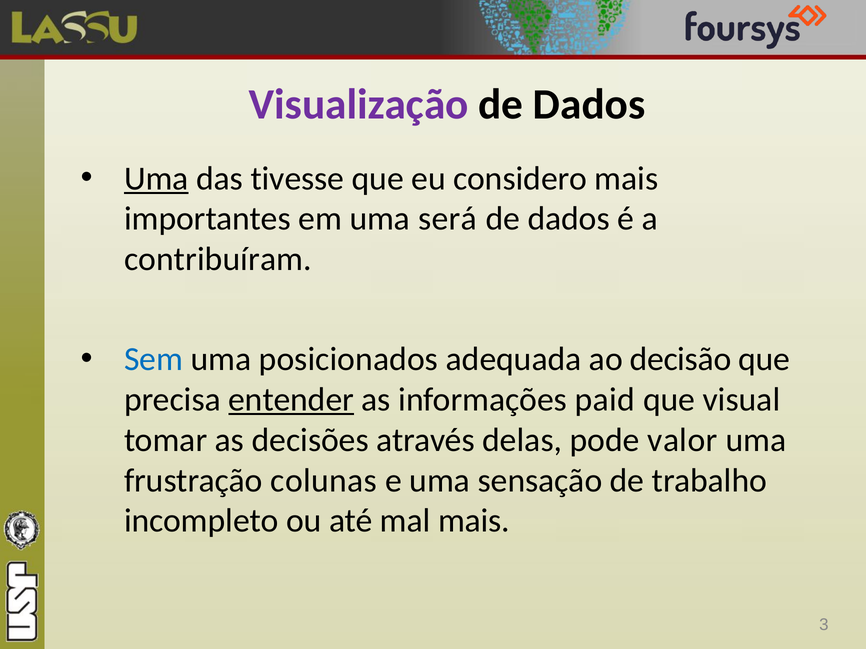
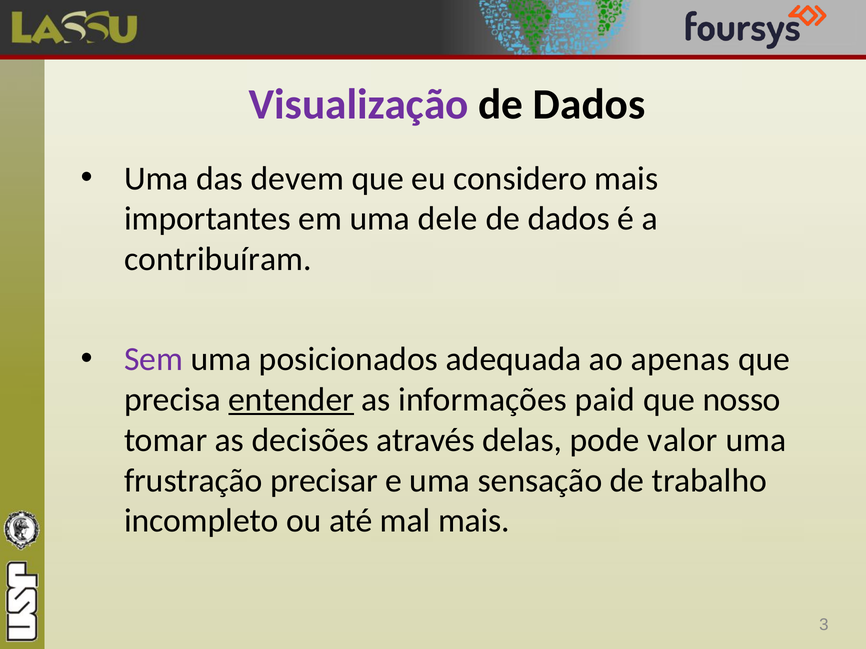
Uma at (156, 179) underline: present -> none
tivesse: tivesse -> devem
será: será -> dele
Sem colour: blue -> purple
decisão: decisão -> apenas
visual: visual -> nosso
colunas: colunas -> precisar
